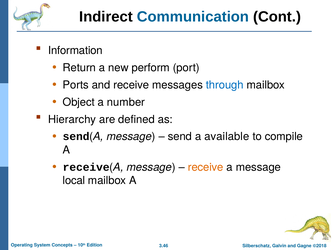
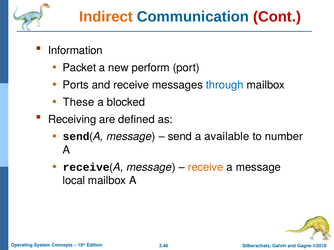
Indirect colour: black -> orange
Cont colour: black -> red
Return: Return -> Packet
Object: Object -> These
number: number -> blocked
Hierarchy: Hierarchy -> Receiving
compile: compile -> number
